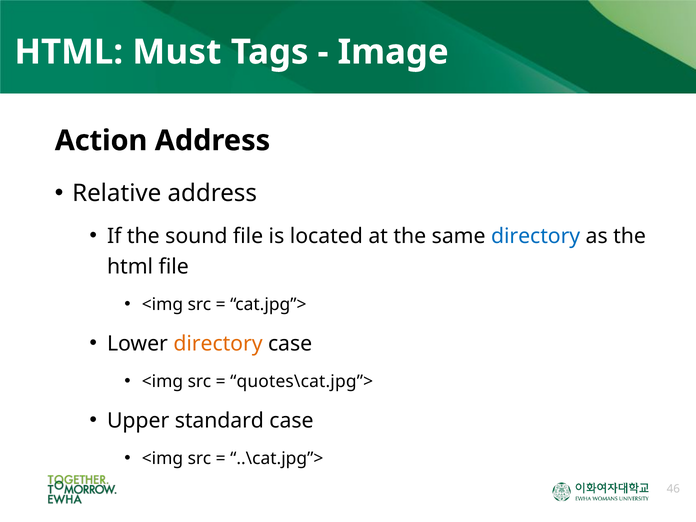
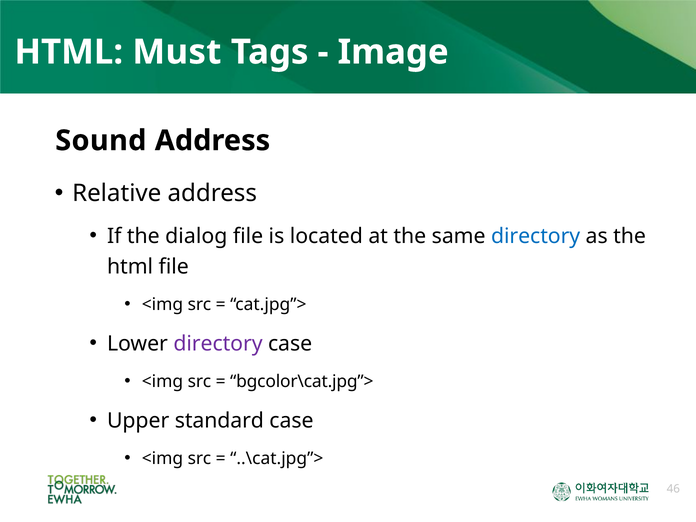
Action: Action -> Sound
sound: sound -> dialog
directory at (218, 344) colour: orange -> purple
quotes\cat.jpg”>: quotes\cat.jpg”> -> bgcolor\cat.jpg”>
